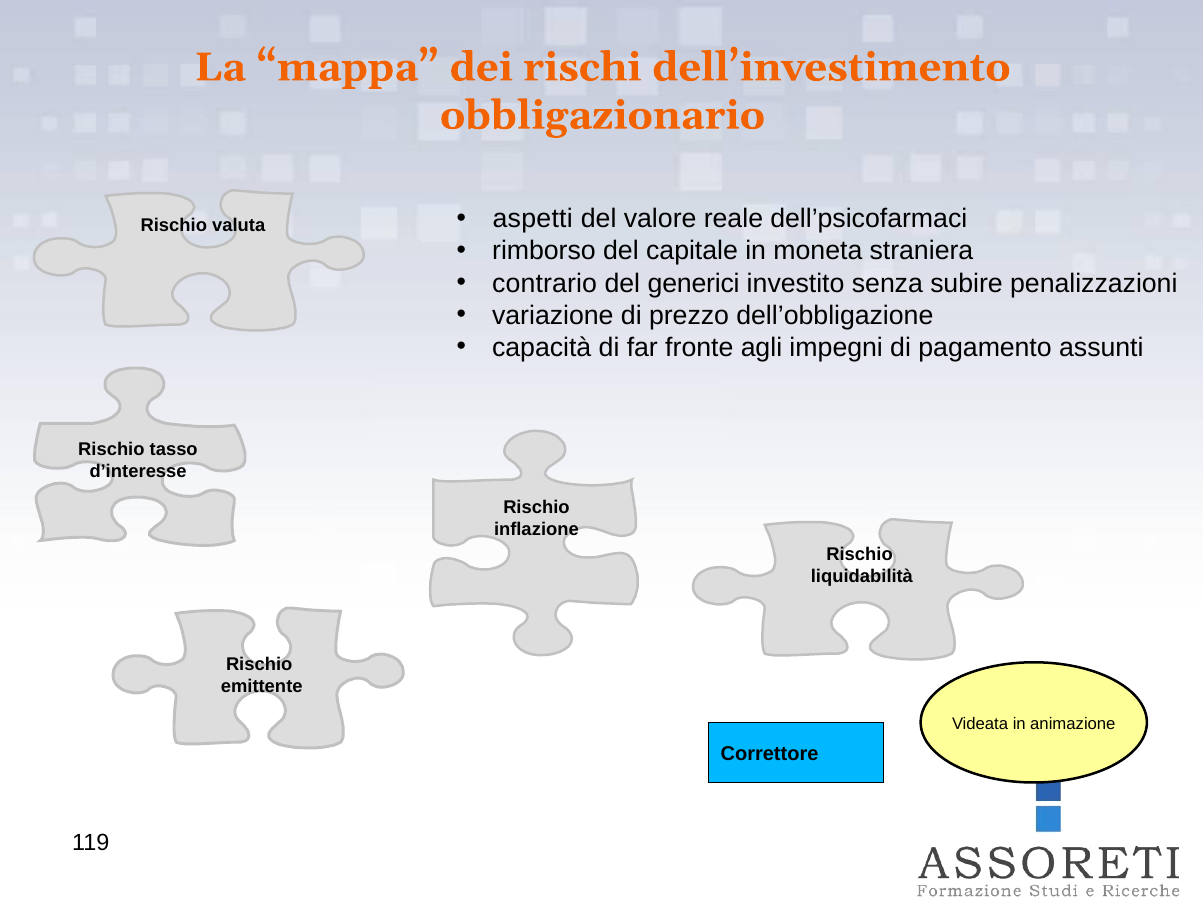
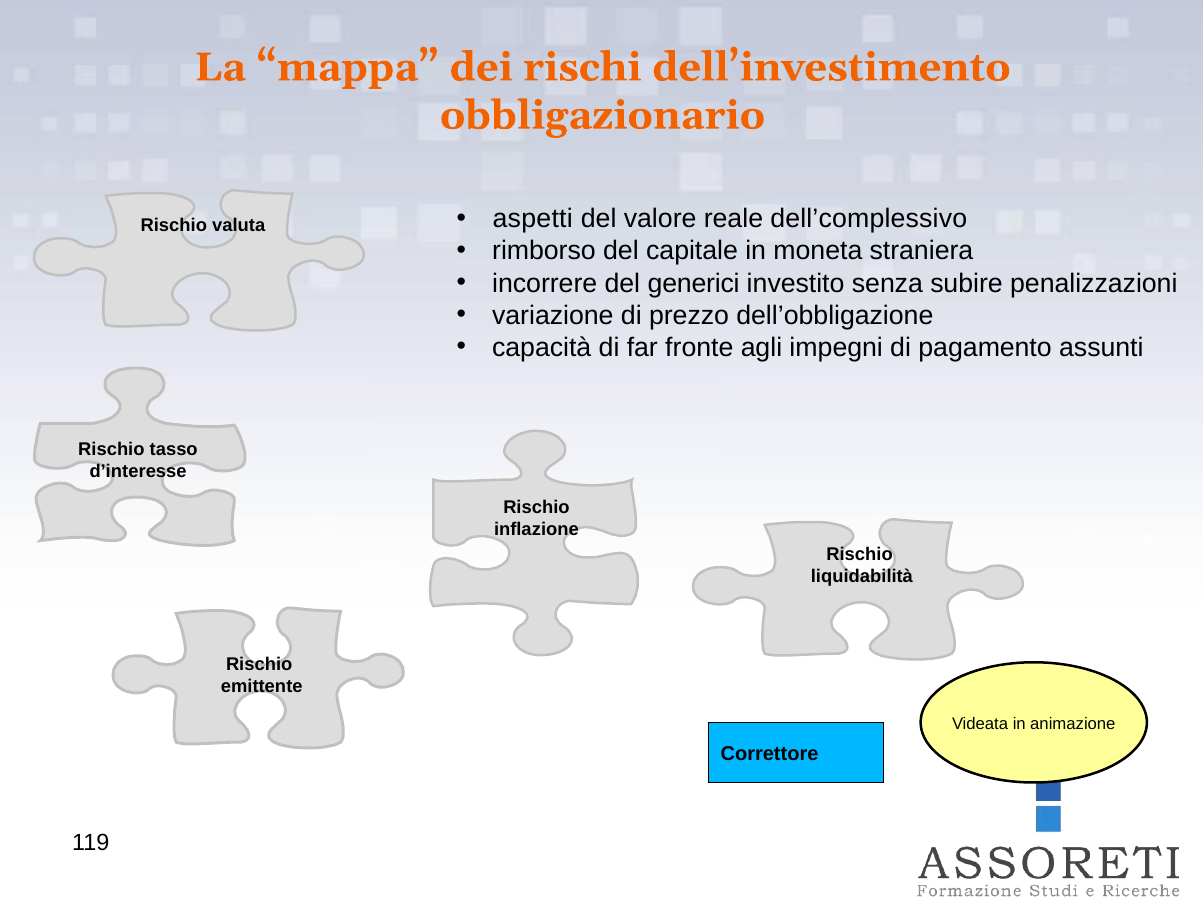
dell’psicofarmaci: dell’psicofarmaci -> dell’complessivo
contrario: contrario -> incorrere
